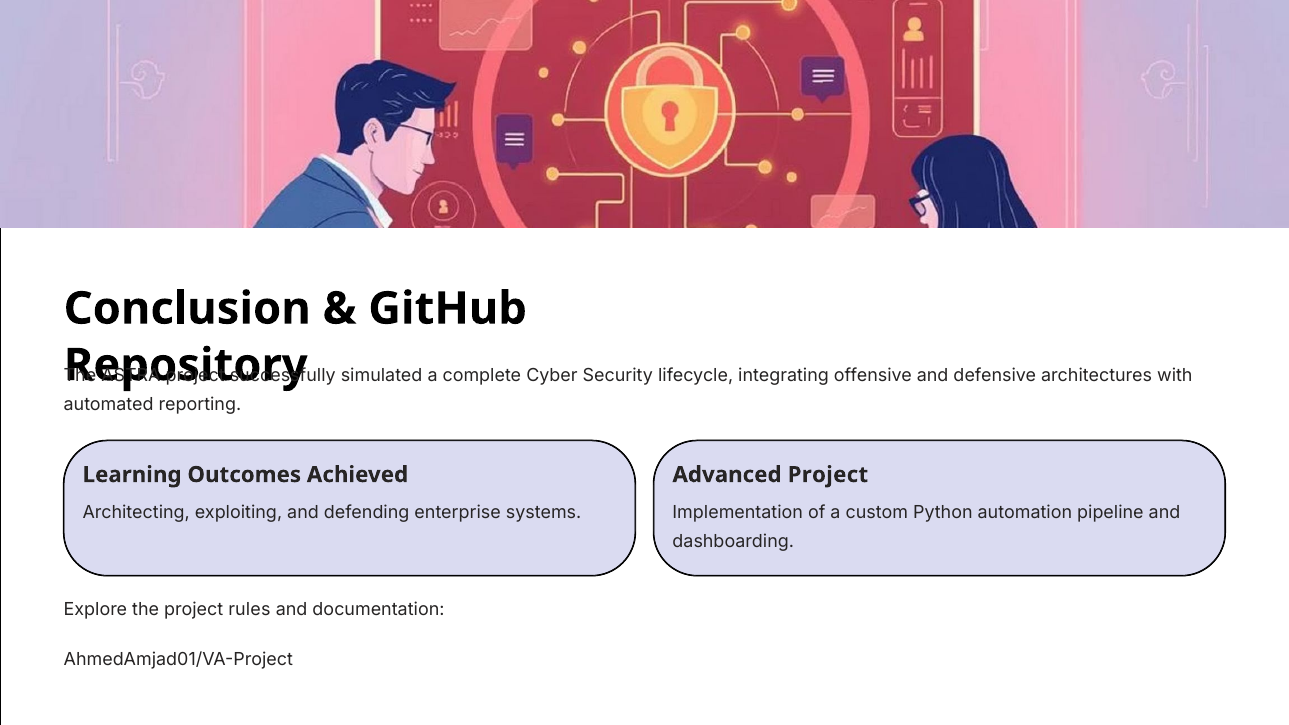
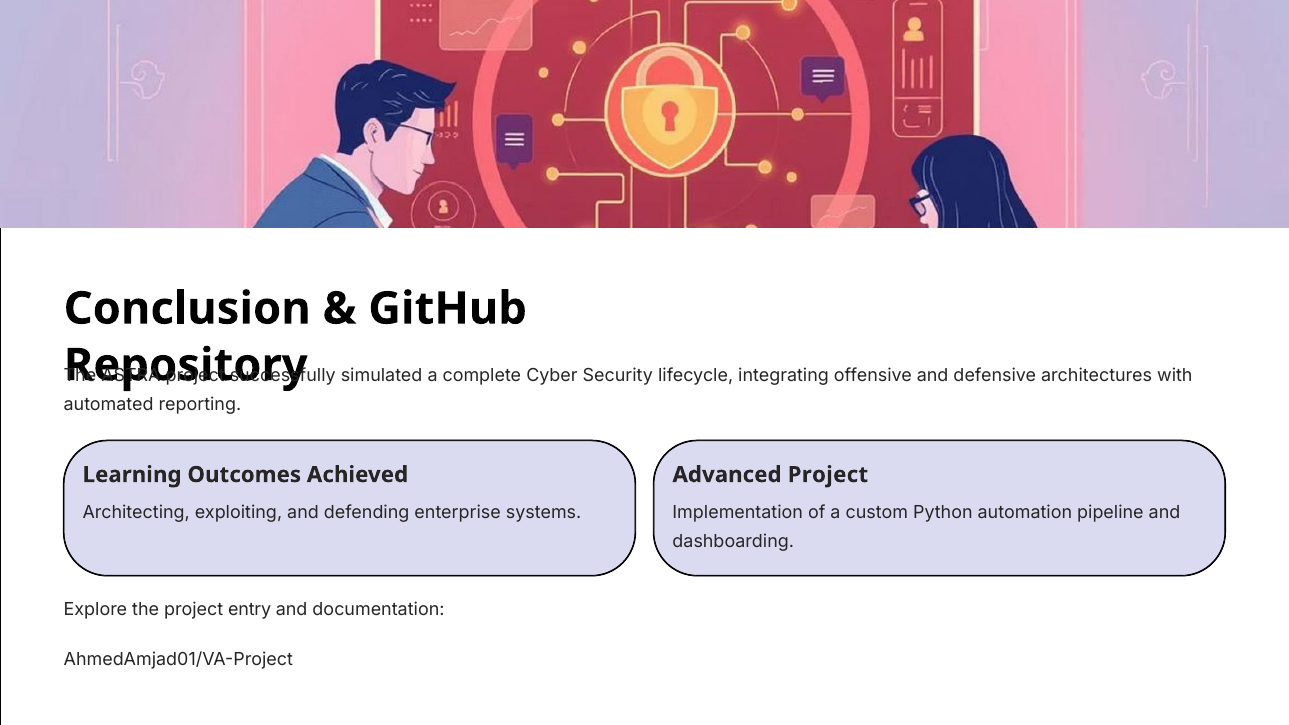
rules: rules -> entry
